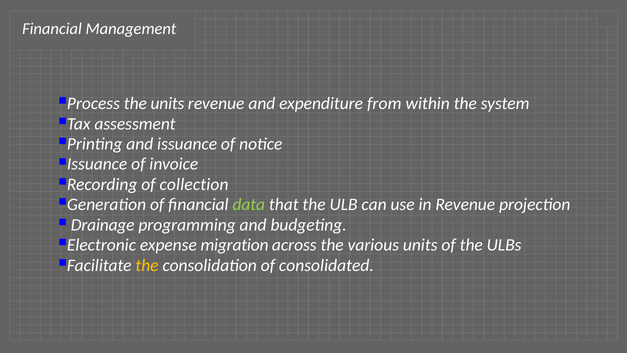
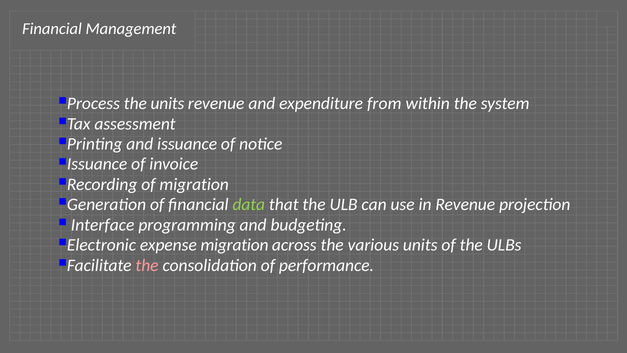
of collection: collection -> migration
Drainage: Drainage -> Interface
the at (147, 265) colour: yellow -> pink
consolidated: consolidated -> performance
